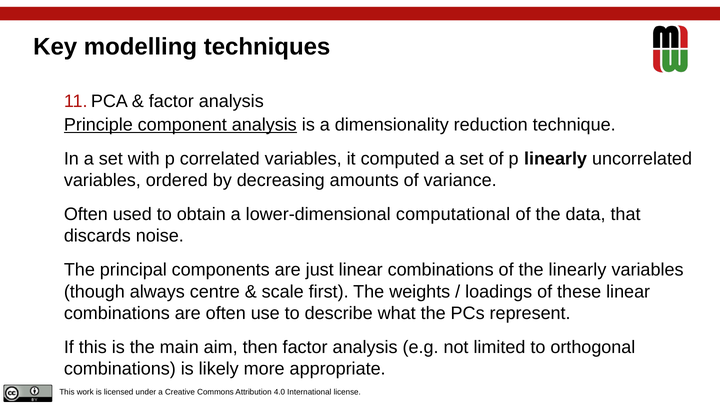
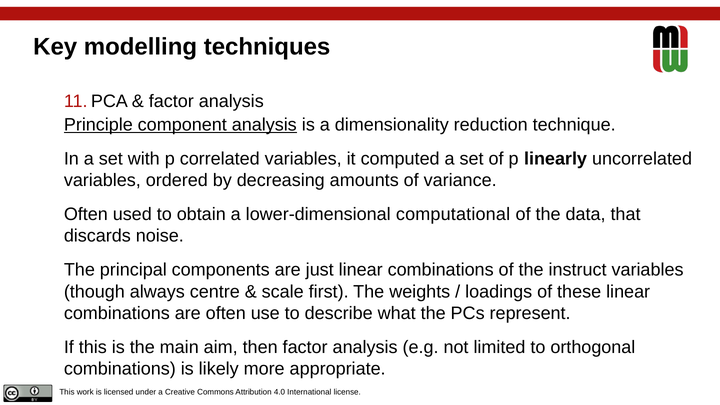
the linearly: linearly -> instruct
